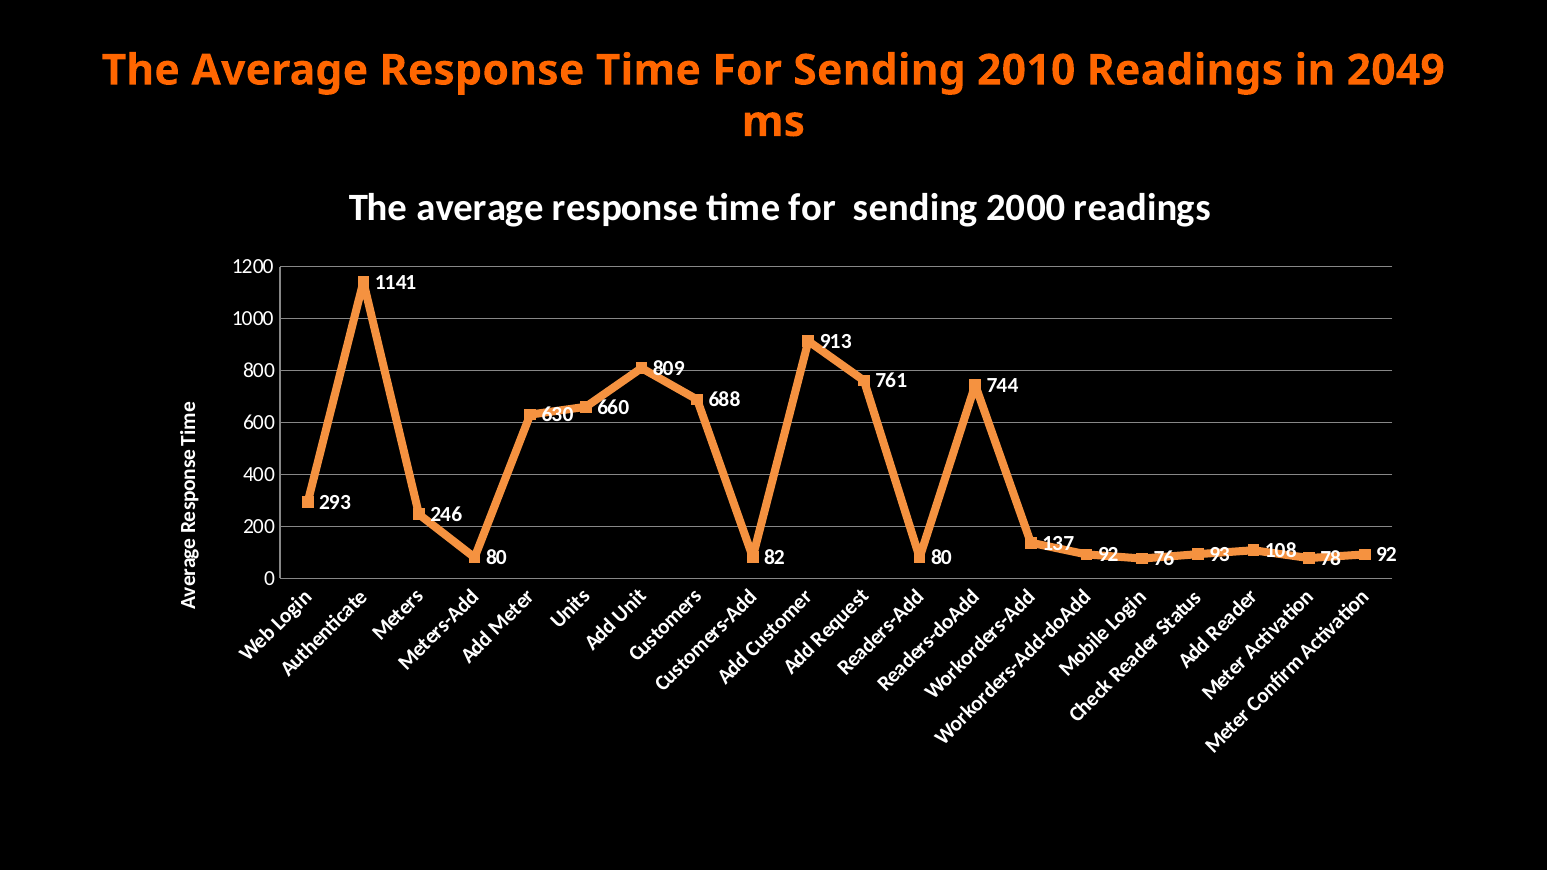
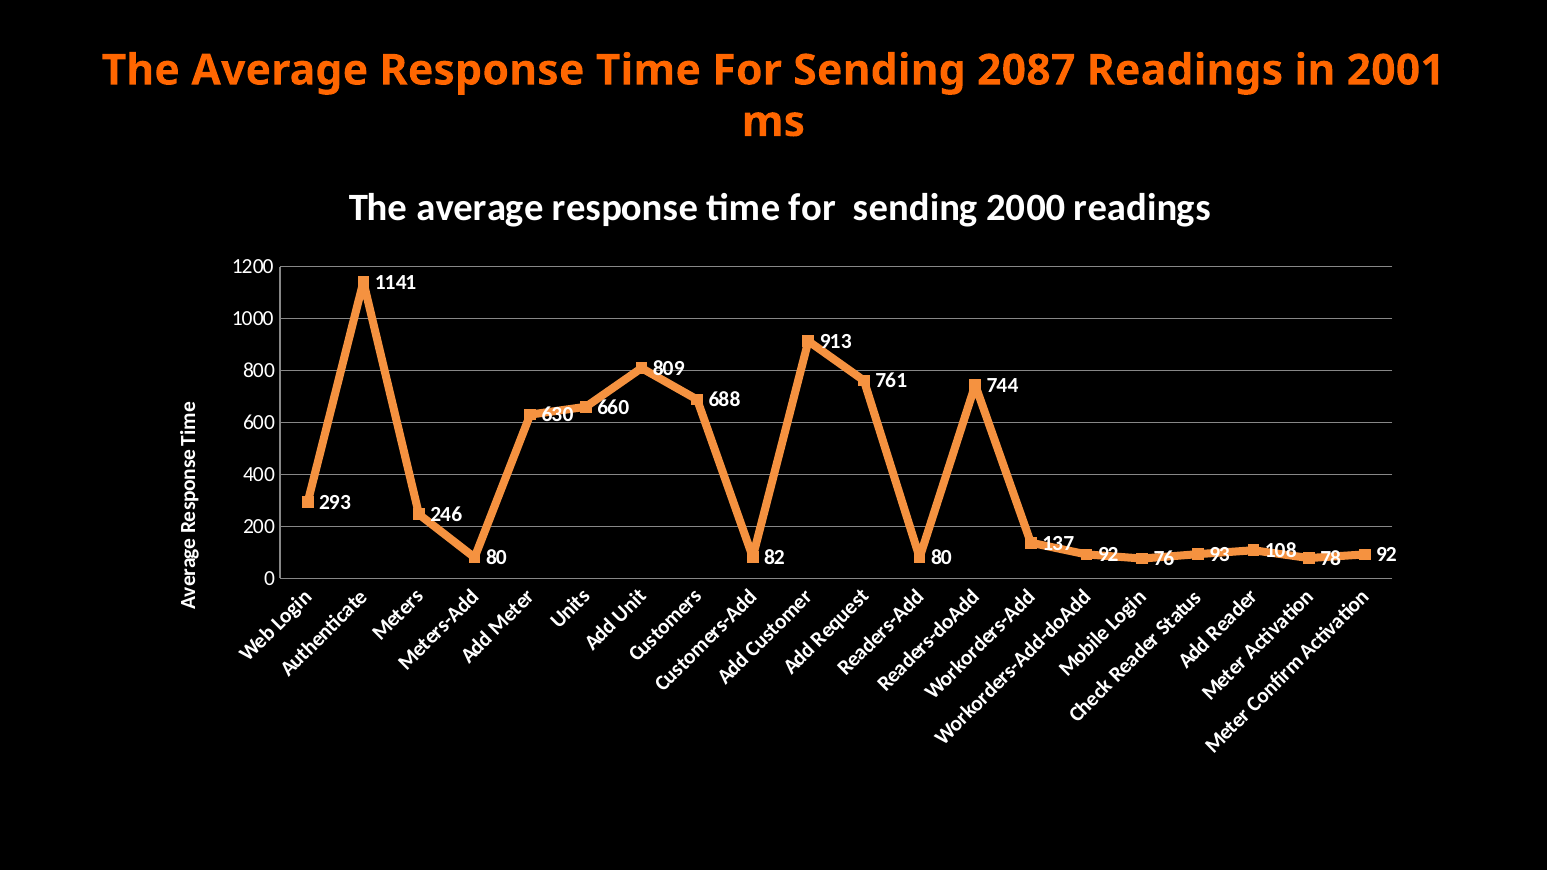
2010: 2010 -> 2087
2049: 2049 -> 2001
